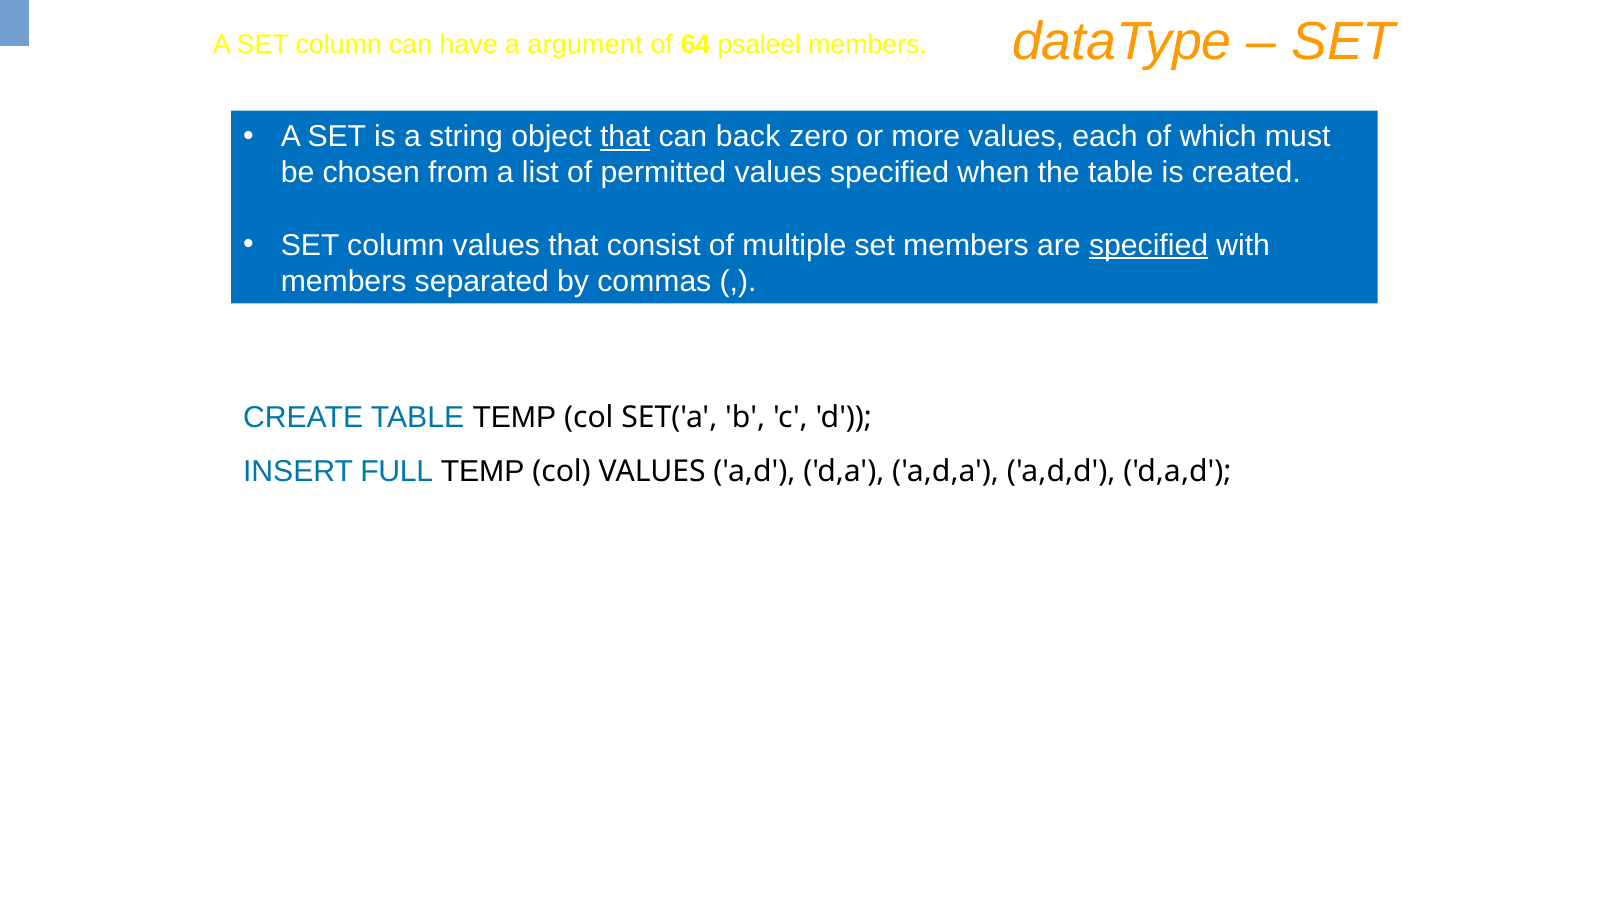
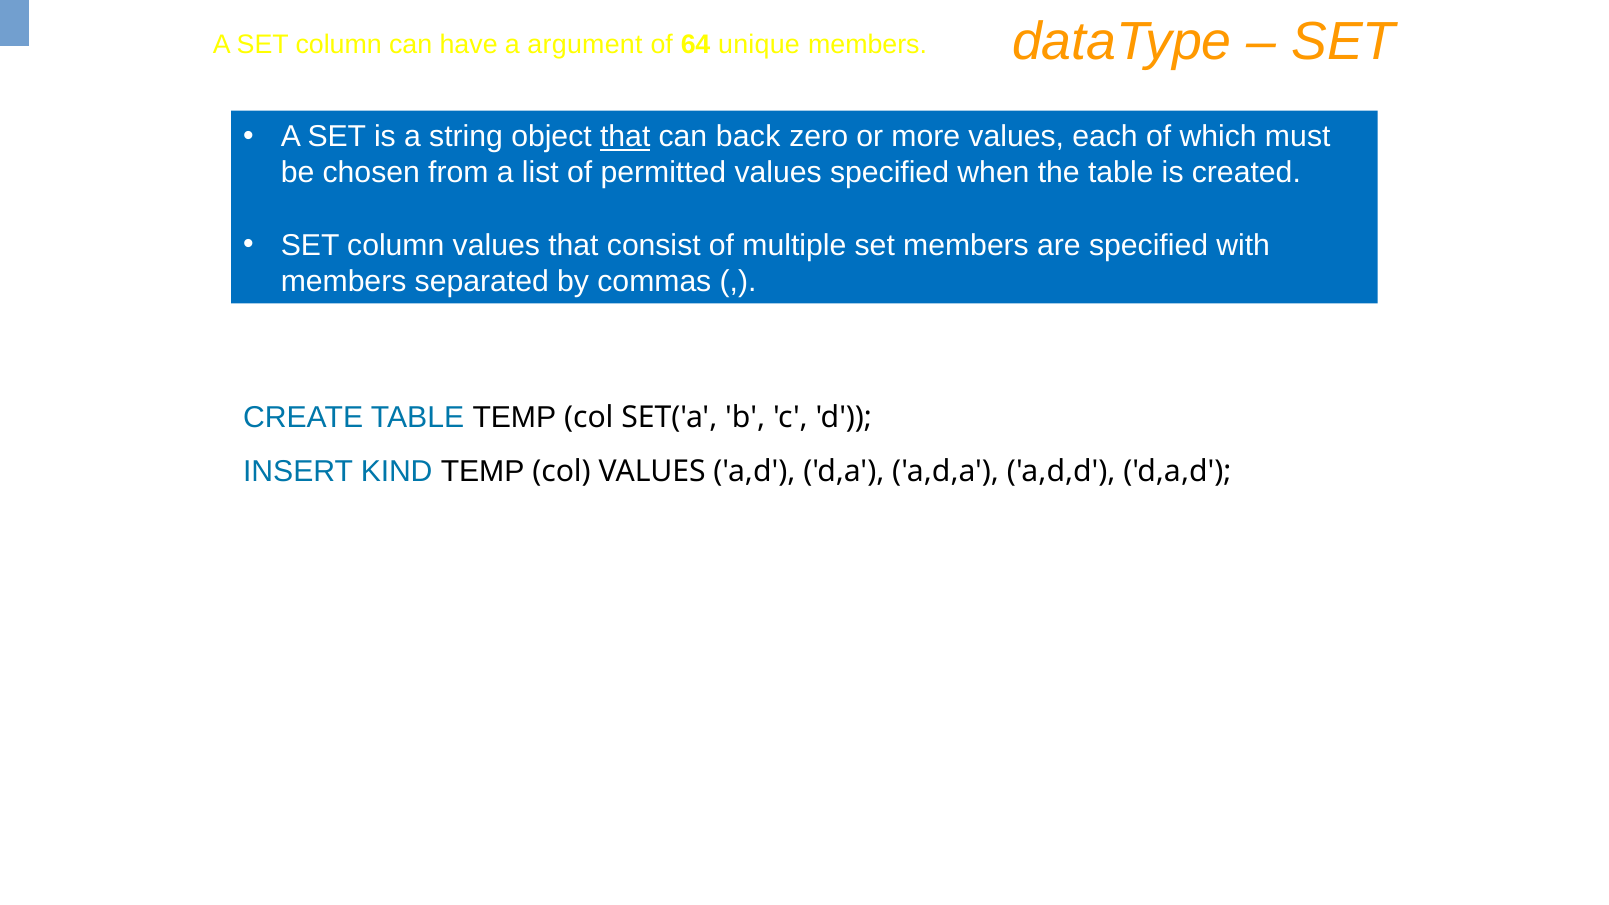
psaleel: psaleel -> unique
specified at (1149, 245) underline: present -> none
FULL: FULL -> KIND
